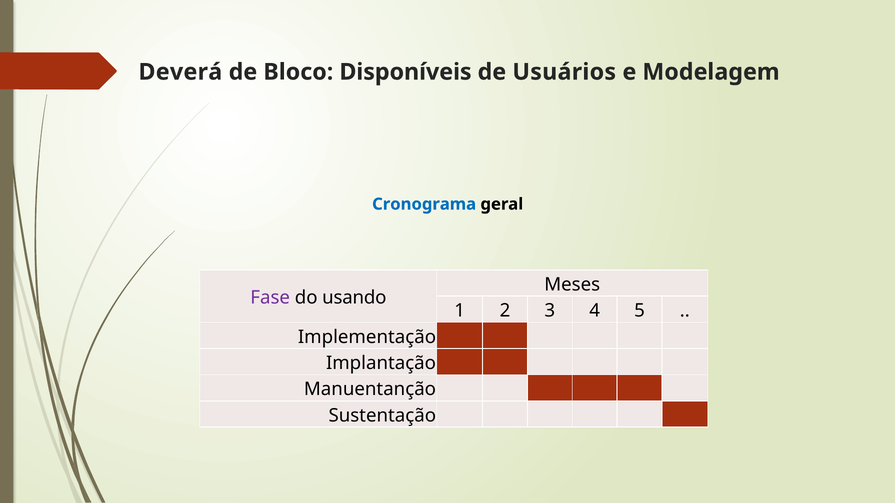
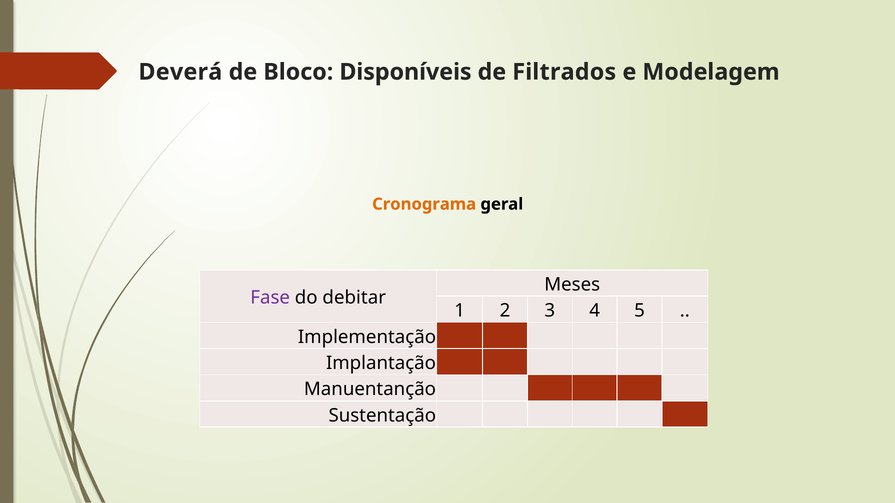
Usuários: Usuários -> Filtrados
Cronograma colour: blue -> orange
usando: usando -> debitar
